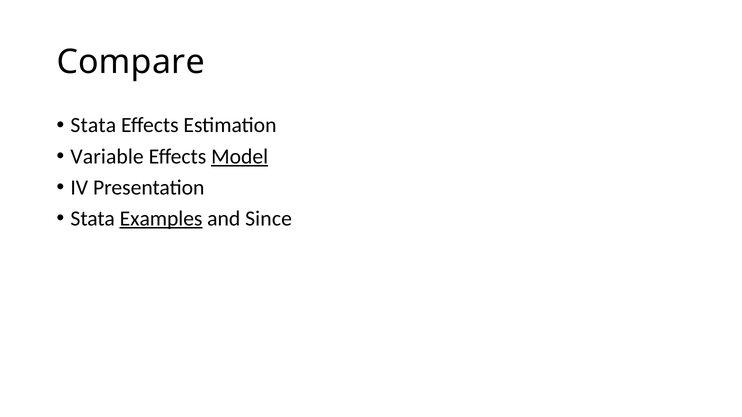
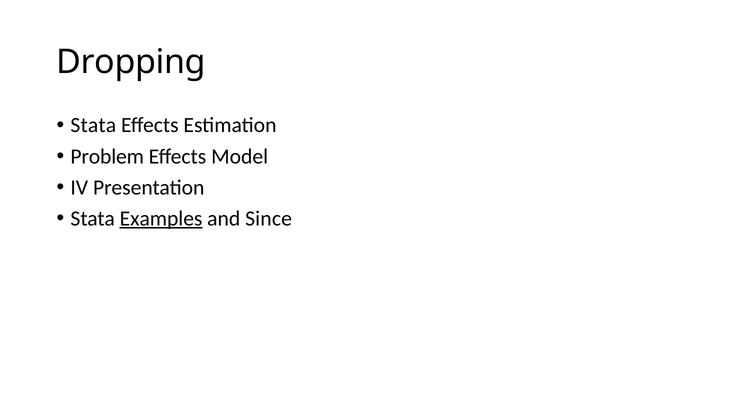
Compare: Compare -> Dropping
Variable: Variable -> Problem
Model underline: present -> none
